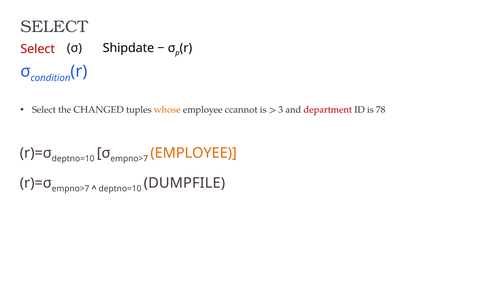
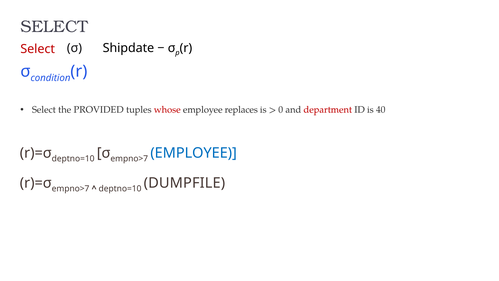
CHANGED: CHANGED -> PROVIDED
whose colour: orange -> red
ccannot: ccannot -> replaces
3: 3 -> 0
78: 78 -> 40
EMPLOYEE at (194, 153) colour: orange -> blue
